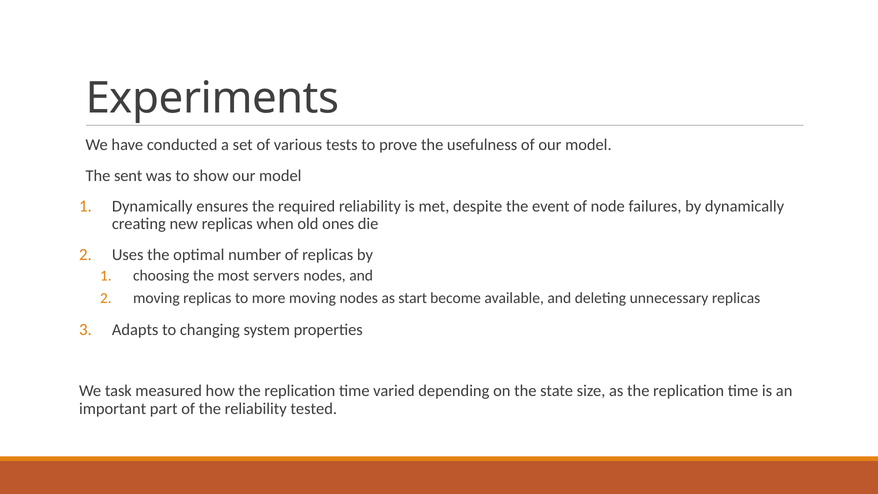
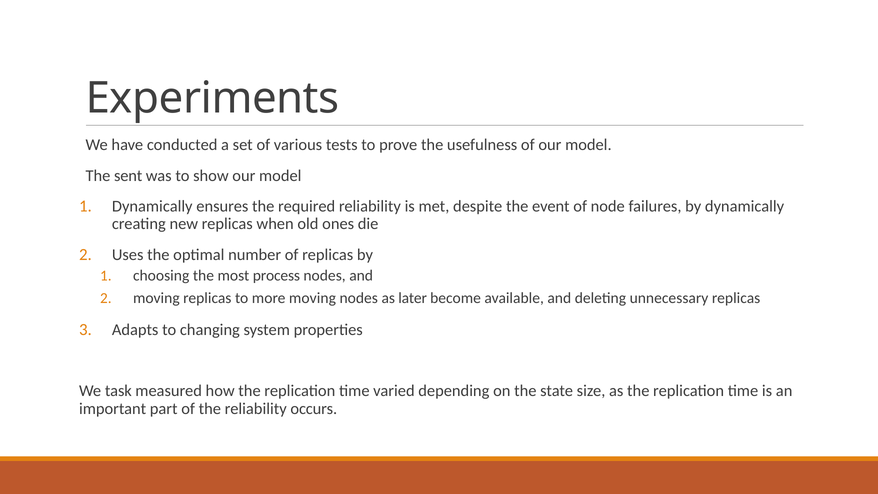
servers: servers -> process
start: start -> later
tested: tested -> occurs
